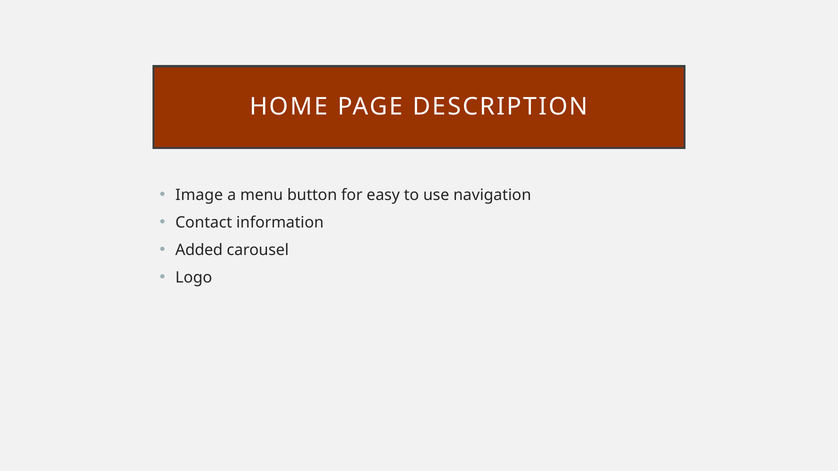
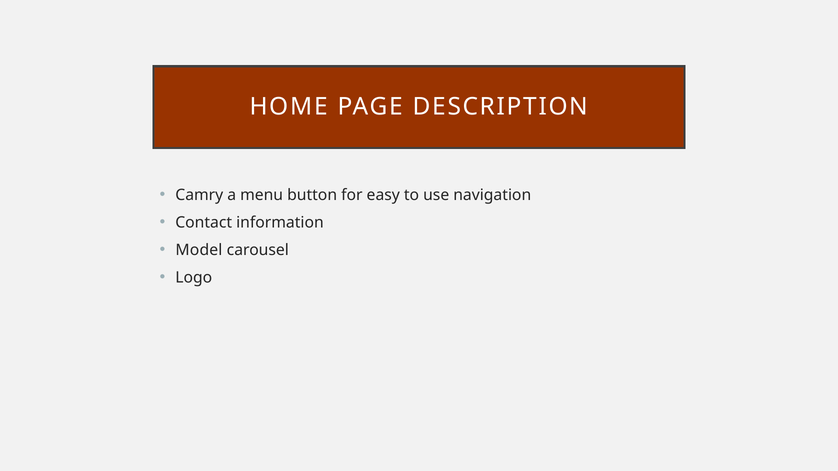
Image: Image -> Camry
Added: Added -> Model
